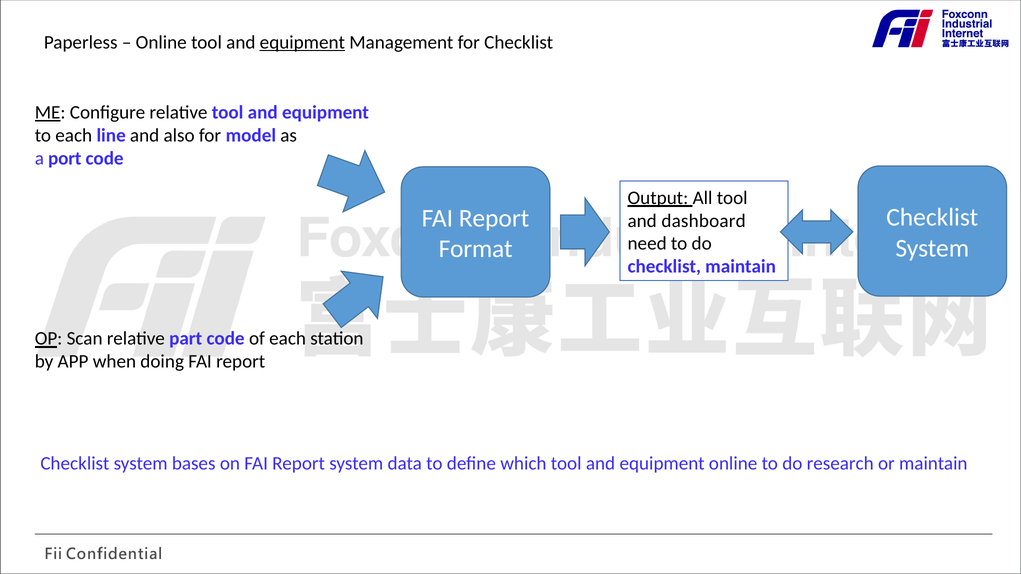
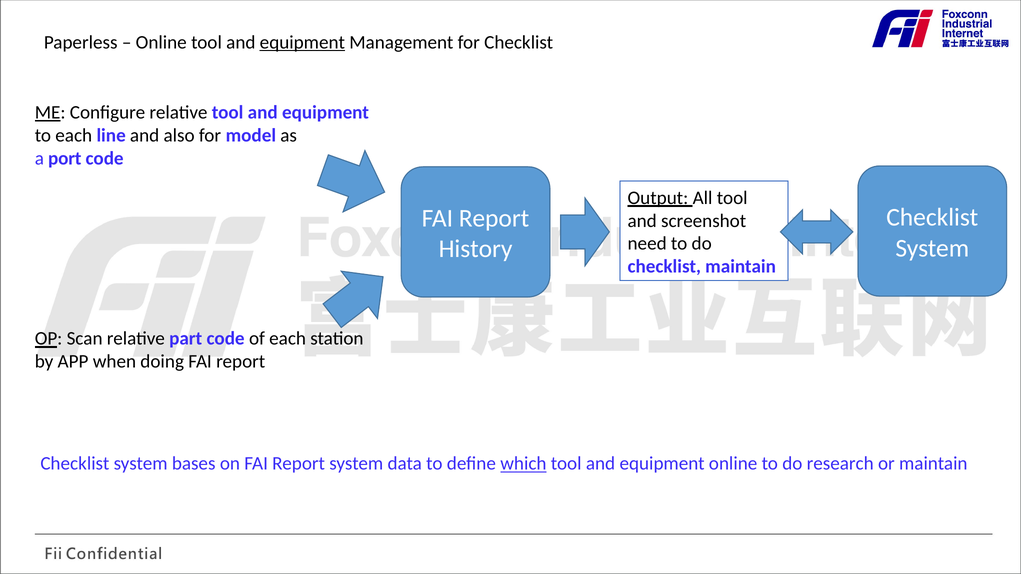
dashboard: dashboard -> screenshot
Format: Format -> History
which underline: none -> present
